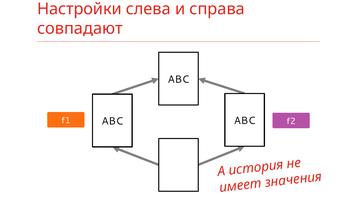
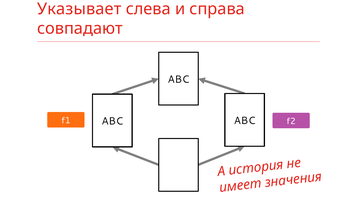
Настройки: Настройки -> Указывает
